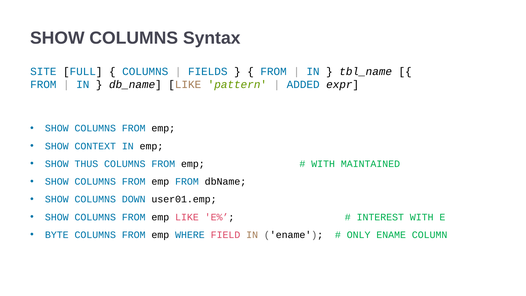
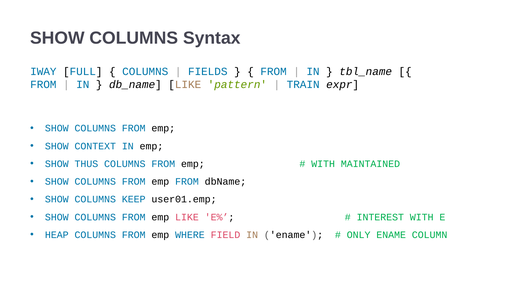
SITE: SITE -> IWAY
ADDED: ADDED -> TRAIN
DOWN: DOWN -> KEEP
BYTE: BYTE -> HEAP
